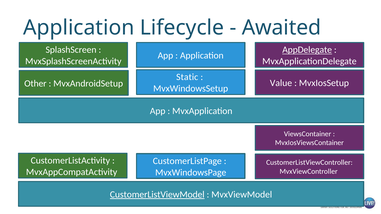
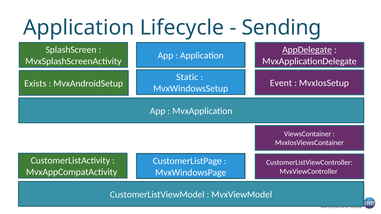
Awaited: Awaited -> Sending
Value: Value -> Event
Other: Other -> Exists
CustomerListViewModel underline: present -> none
